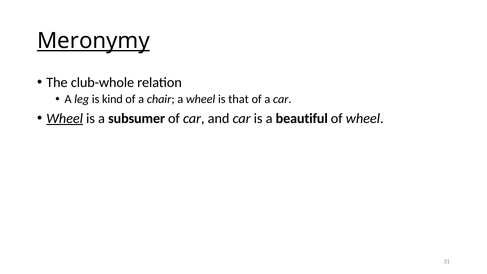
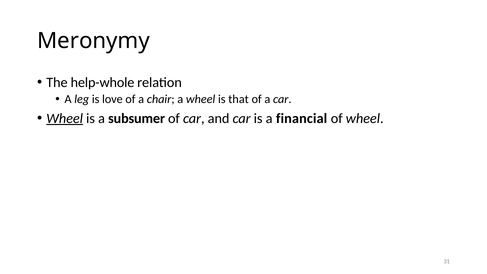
Meronymy underline: present -> none
club-whole: club-whole -> help-whole
kind: kind -> love
beautiful: beautiful -> financial
